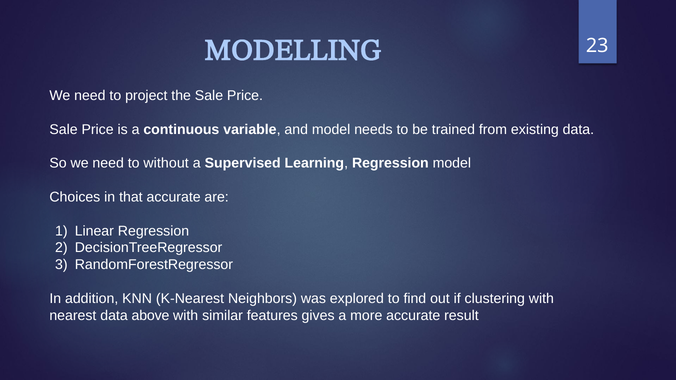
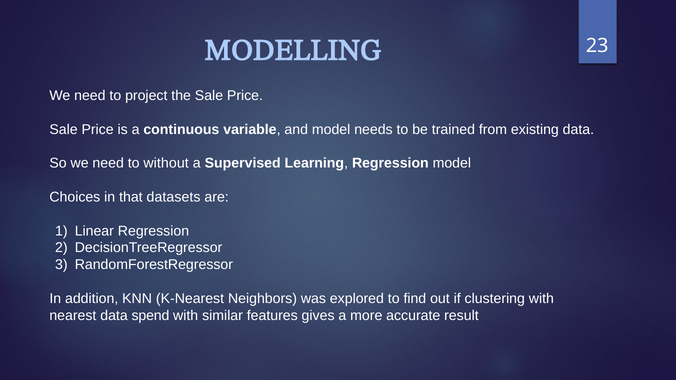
that accurate: accurate -> datasets
above: above -> spend
